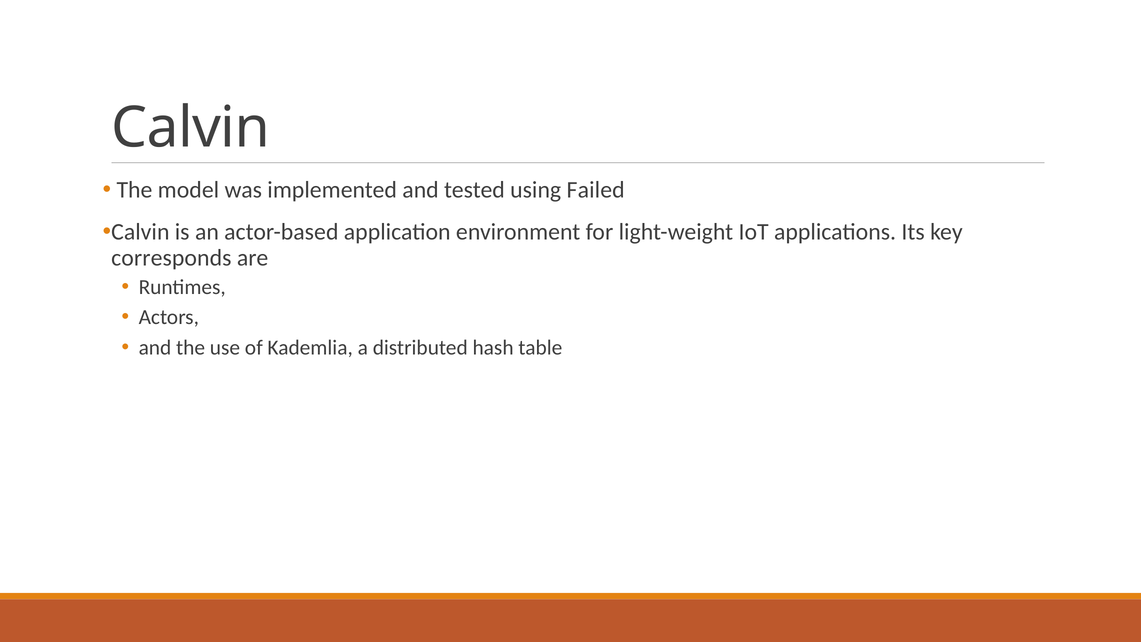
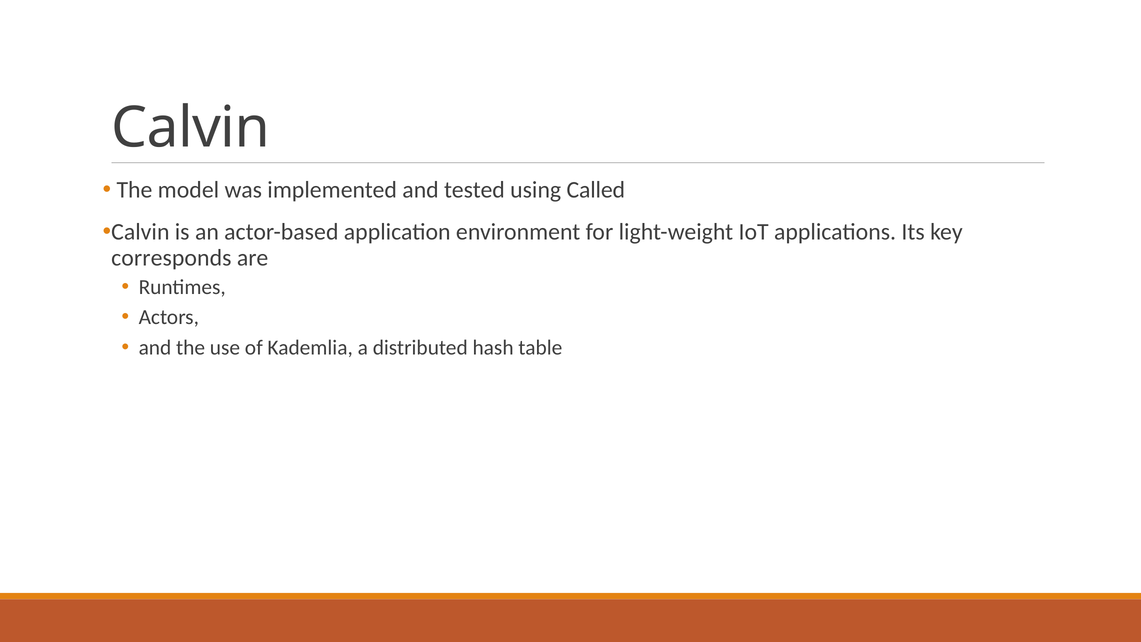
Failed: Failed -> Called
